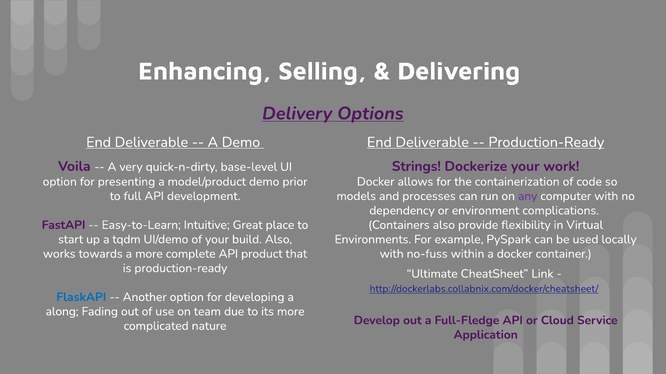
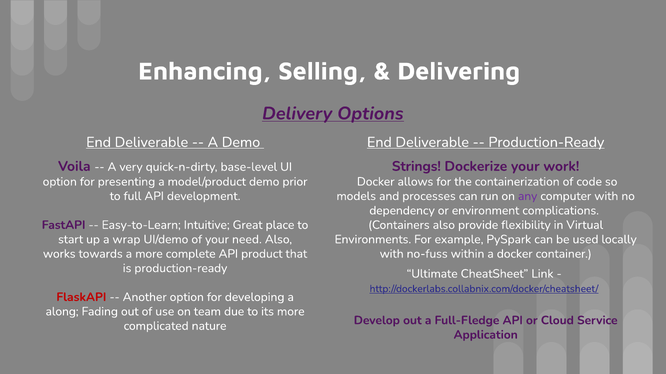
tqdm: tqdm -> wrap
build: build -> need
FlaskAPI colour: blue -> red
